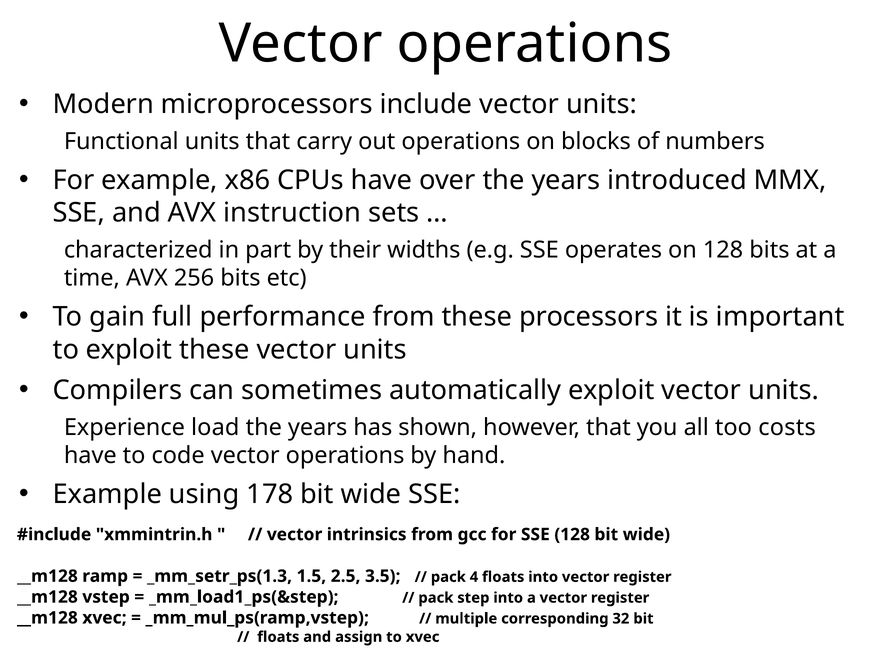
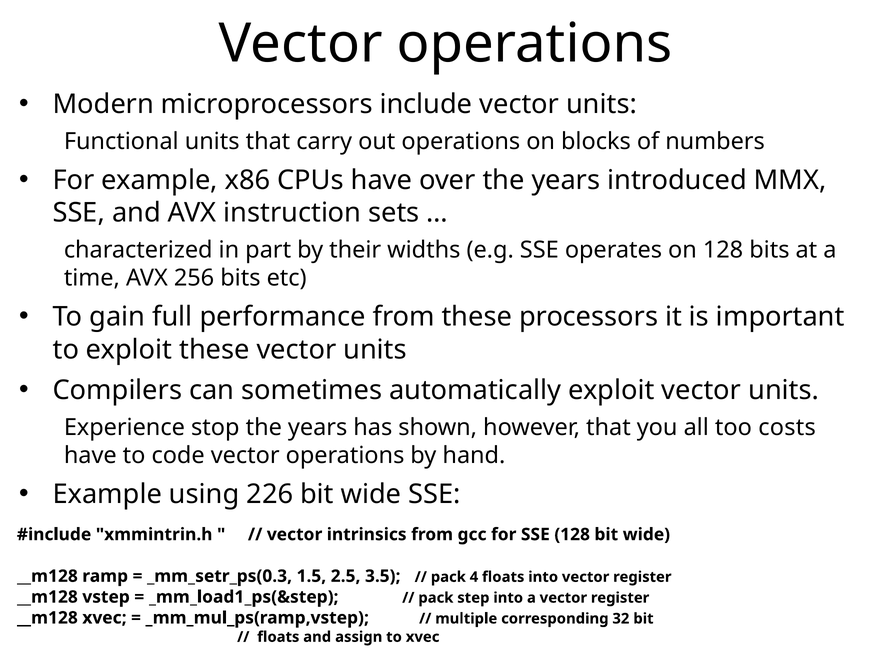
load: load -> stop
178: 178 -> 226
_mm_setr_ps(1.3: _mm_setr_ps(1.3 -> _mm_setr_ps(0.3
